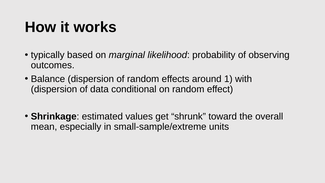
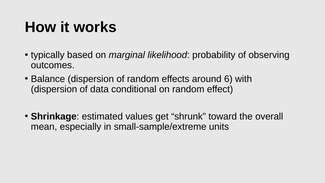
1: 1 -> 6
